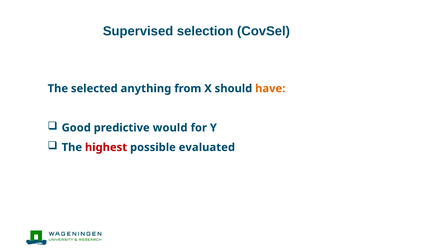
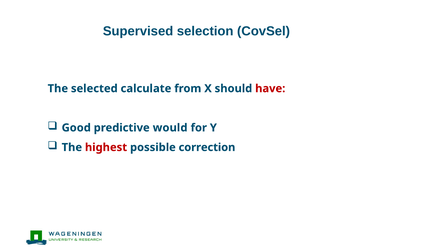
anything: anything -> calculate
have colour: orange -> red
evaluated: evaluated -> correction
